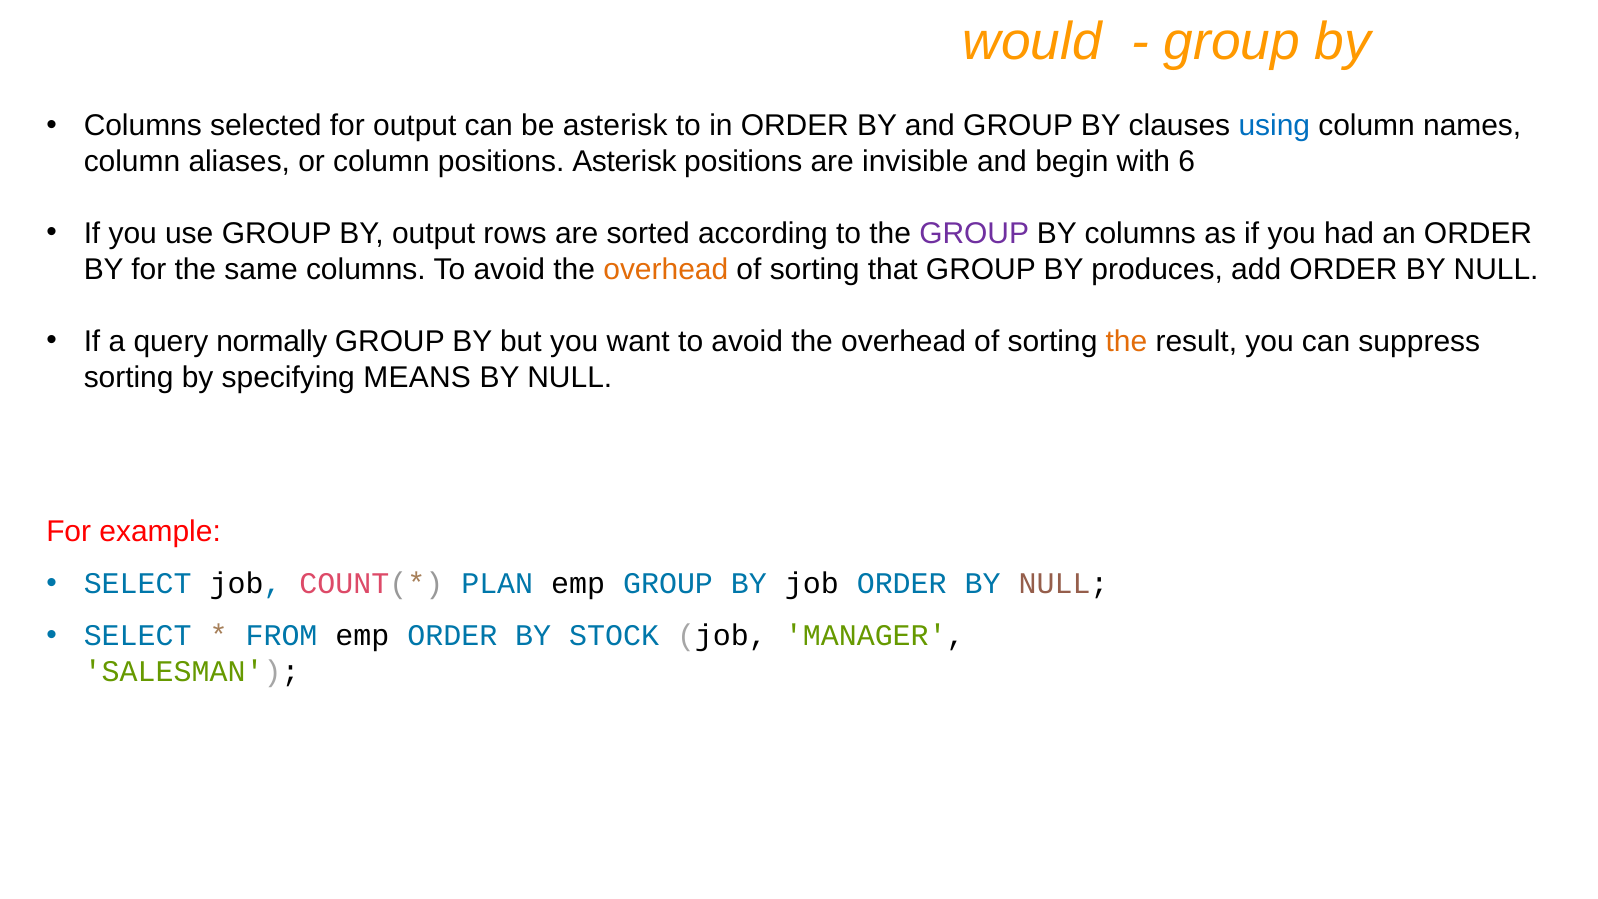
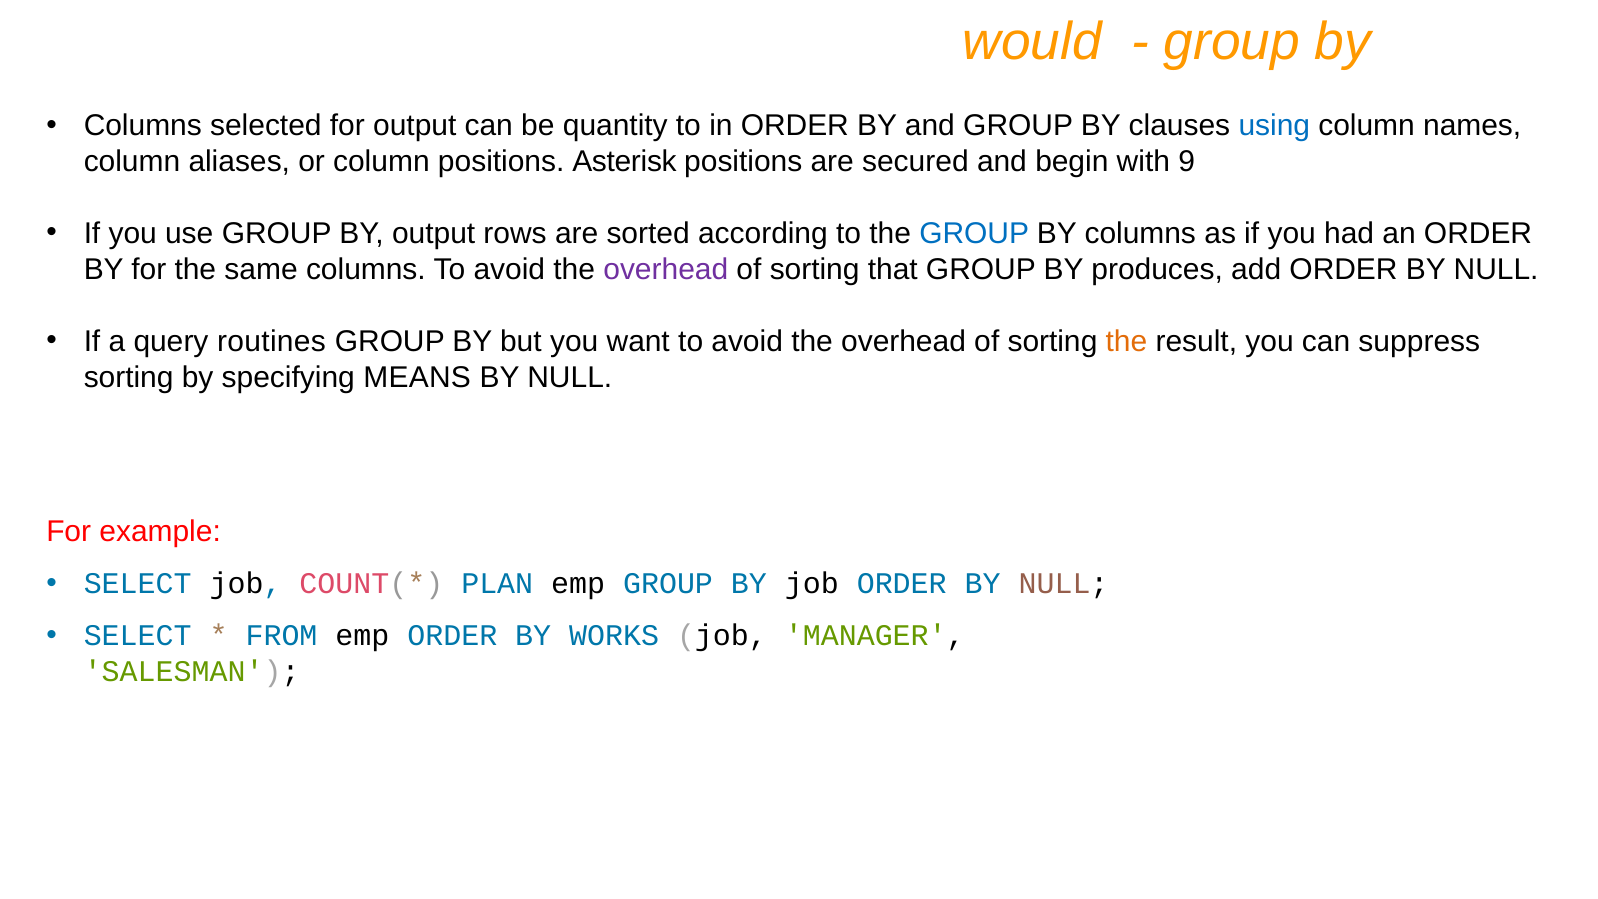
be asterisk: asterisk -> quantity
invisible: invisible -> secured
6: 6 -> 9
GROUP at (974, 234) colour: purple -> blue
overhead at (666, 270) colour: orange -> purple
normally: normally -> routines
STOCK: STOCK -> WORKS
